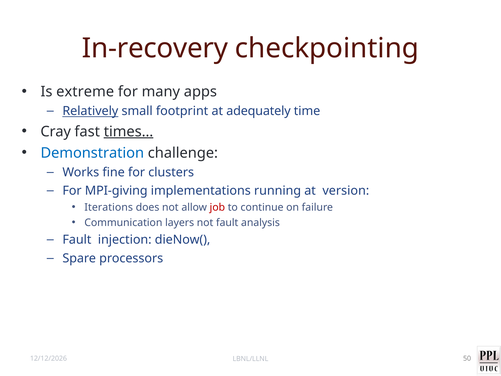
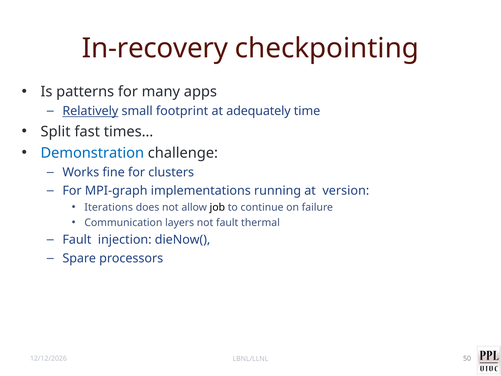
extreme: extreme -> patterns
Cray: Cray -> Split
times… underline: present -> none
MPI-giving: MPI-giving -> MPI-graph
job colour: red -> black
analysis: analysis -> thermal
